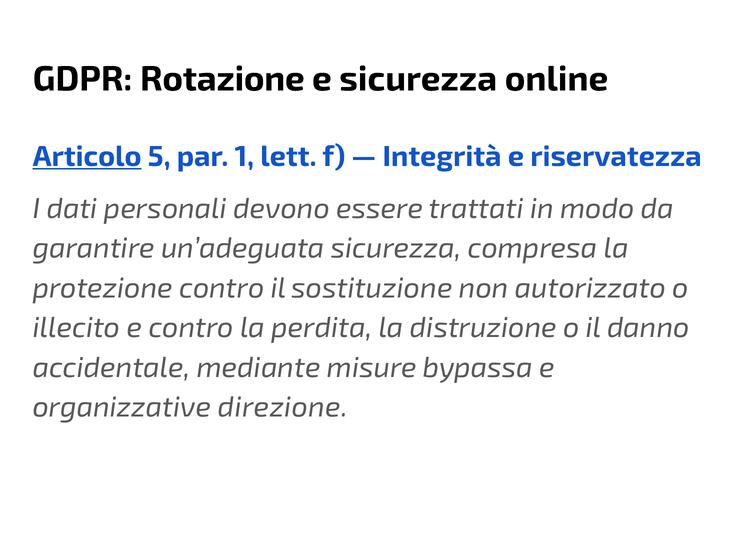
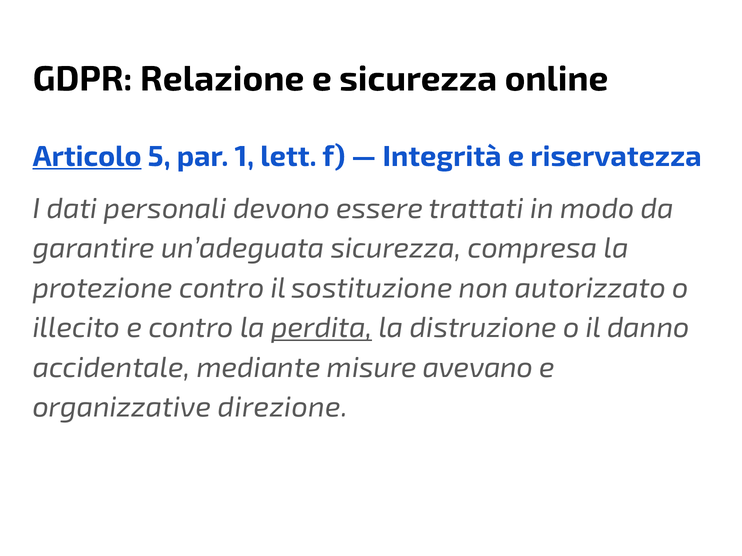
Rotazione: Rotazione -> Relazione
perdita underline: none -> present
bypassa: bypassa -> avevano
